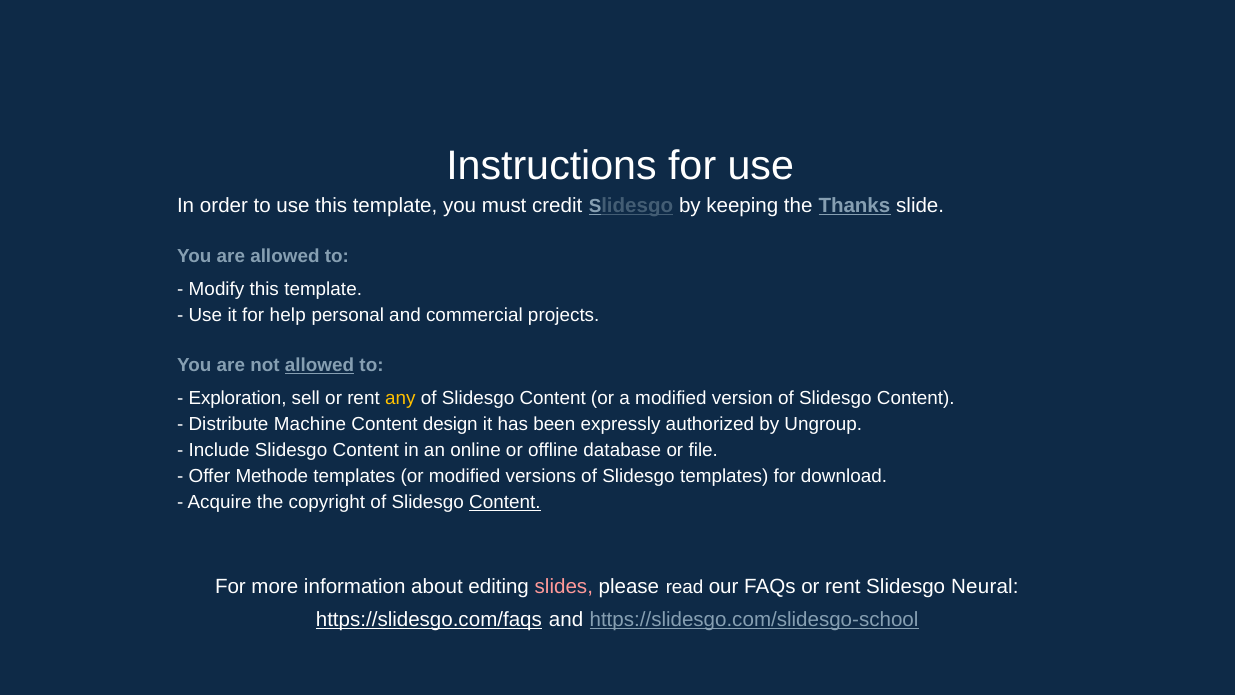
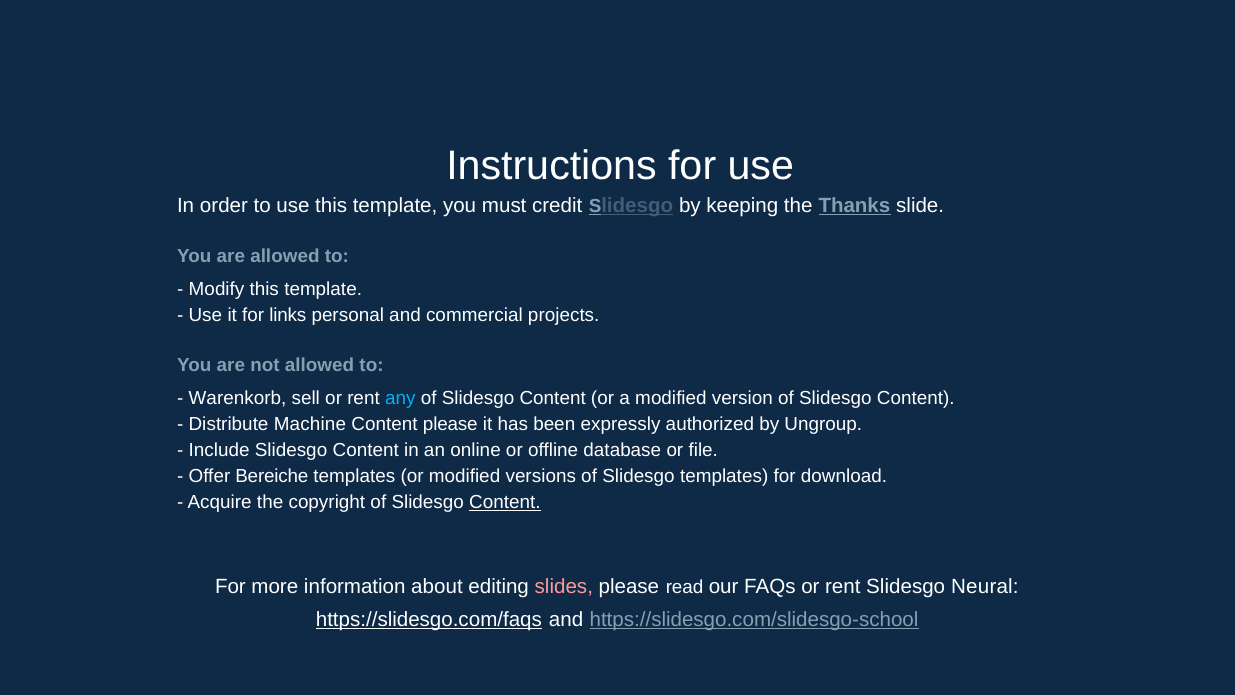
help: help -> links
allowed at (319, 365) underline: present -> none
Exploration: Exploration -> Warenkorb
any colour: yellow -> light blue
Content design: design -> please
Methode: Methode -> Bereiche
